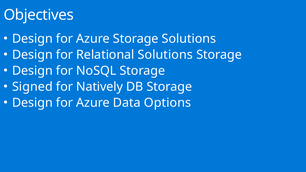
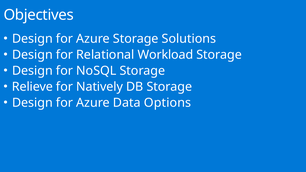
Relational Solutions: Solutions -> Workload
Signed: Signed -> Relieve
